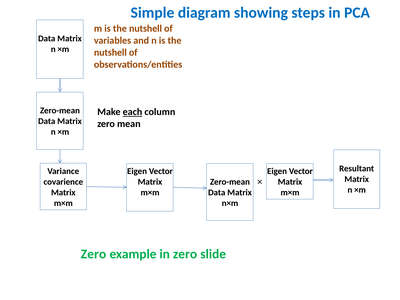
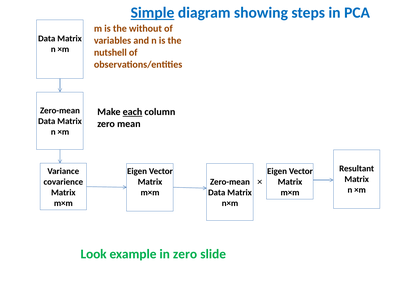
Simple underline: none -> present
m is the nutshell: nutshell -> without
Zero at (93, 254): Zero -> Look
